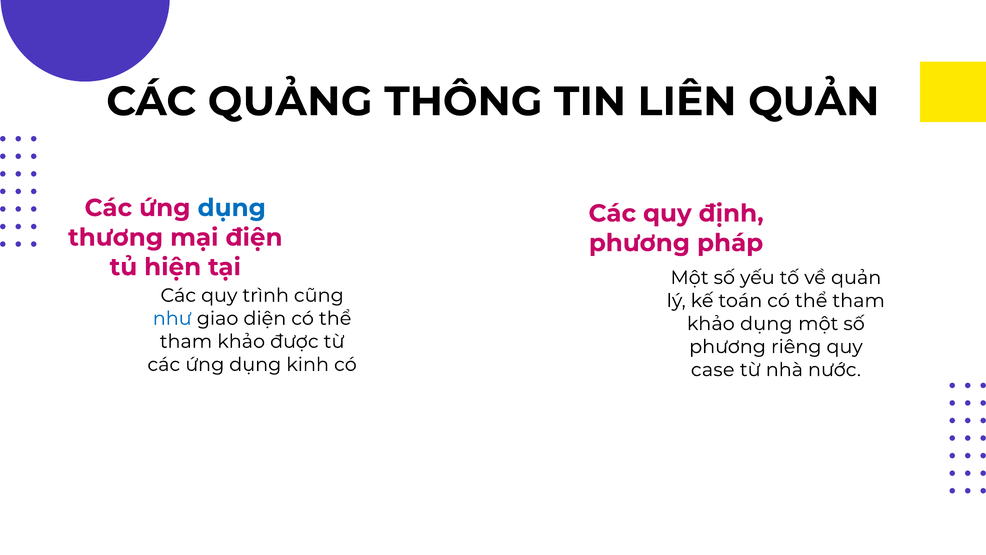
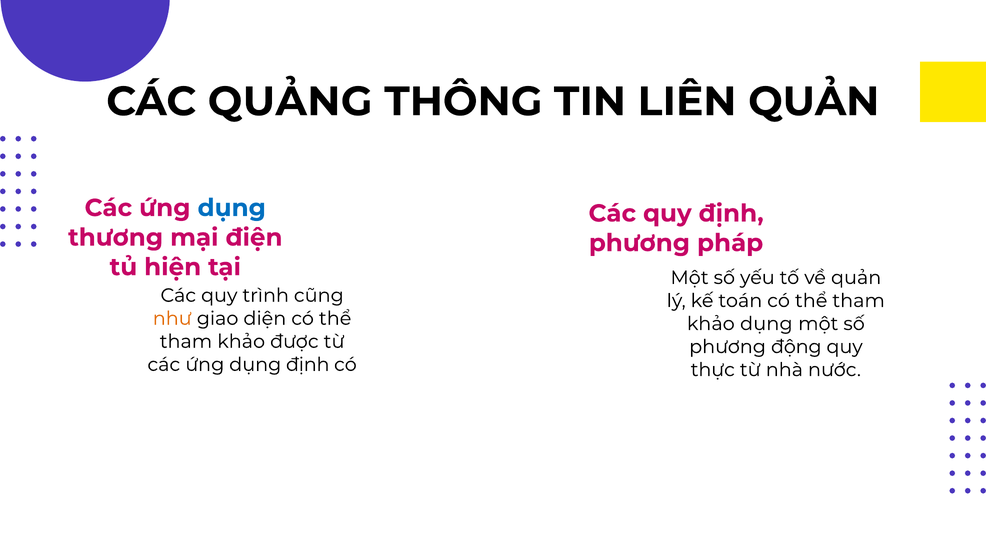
như colour: blue -> orange
riêng: riêng -> động
dụng kinh: kinh -> định
case: case -> thực
